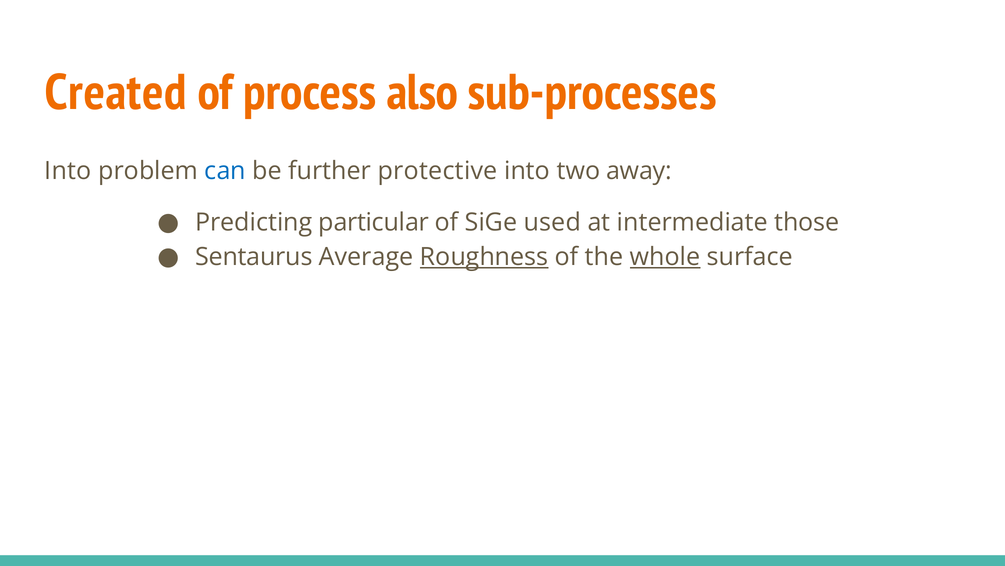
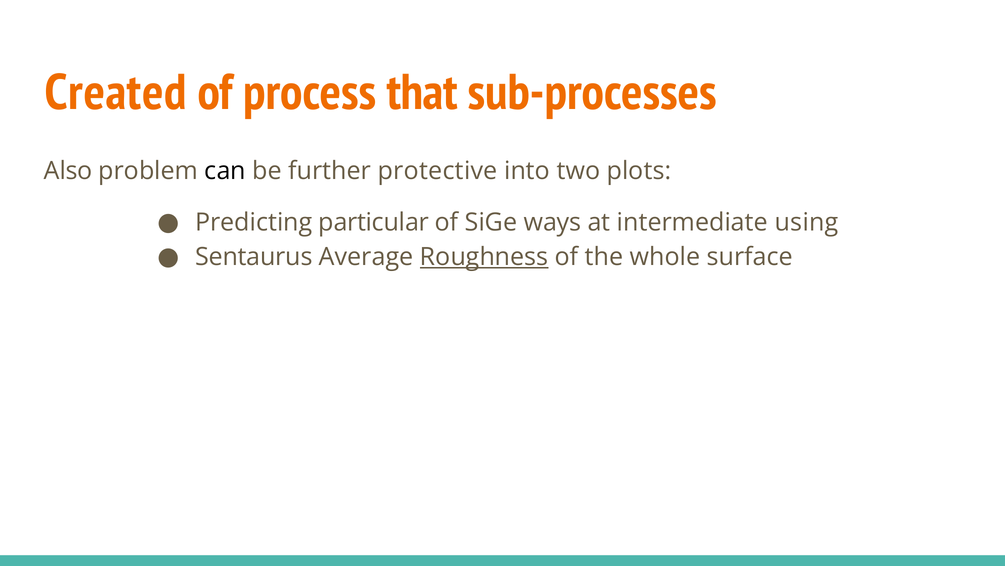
also: also -> that
Into at (68, 171): Into -> Also
can colour: blue -> black
away: away -> plots
used: used -> ways
those: those -> using
whole underline: present -> none
